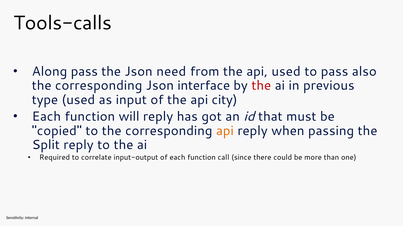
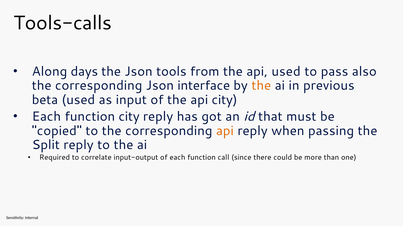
Along pass: pass -> days
need: need -> tools
the at (261, 86) colour: red -> orange
type: type -> beta
function will: will -> city
